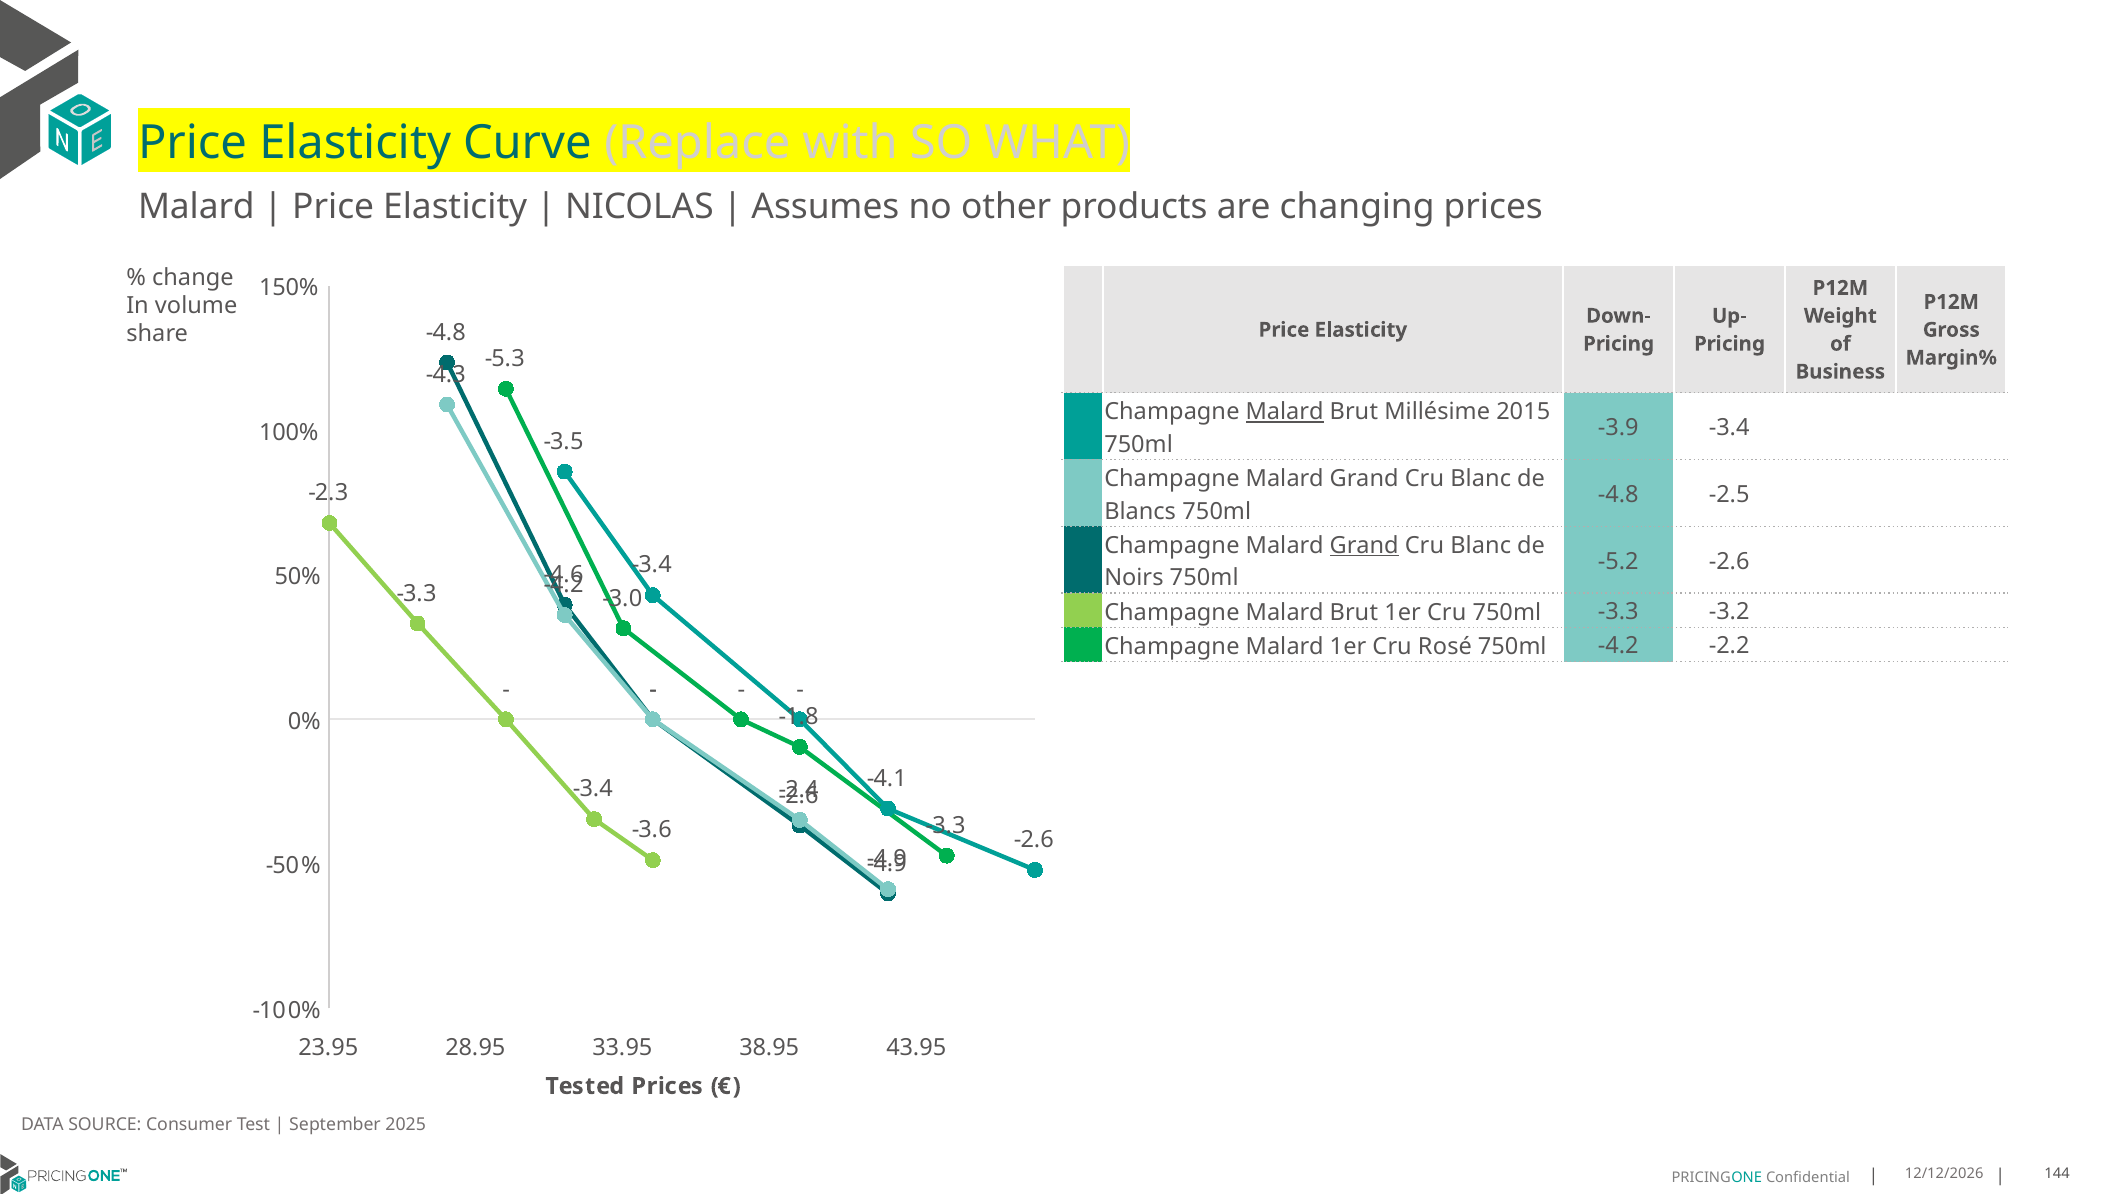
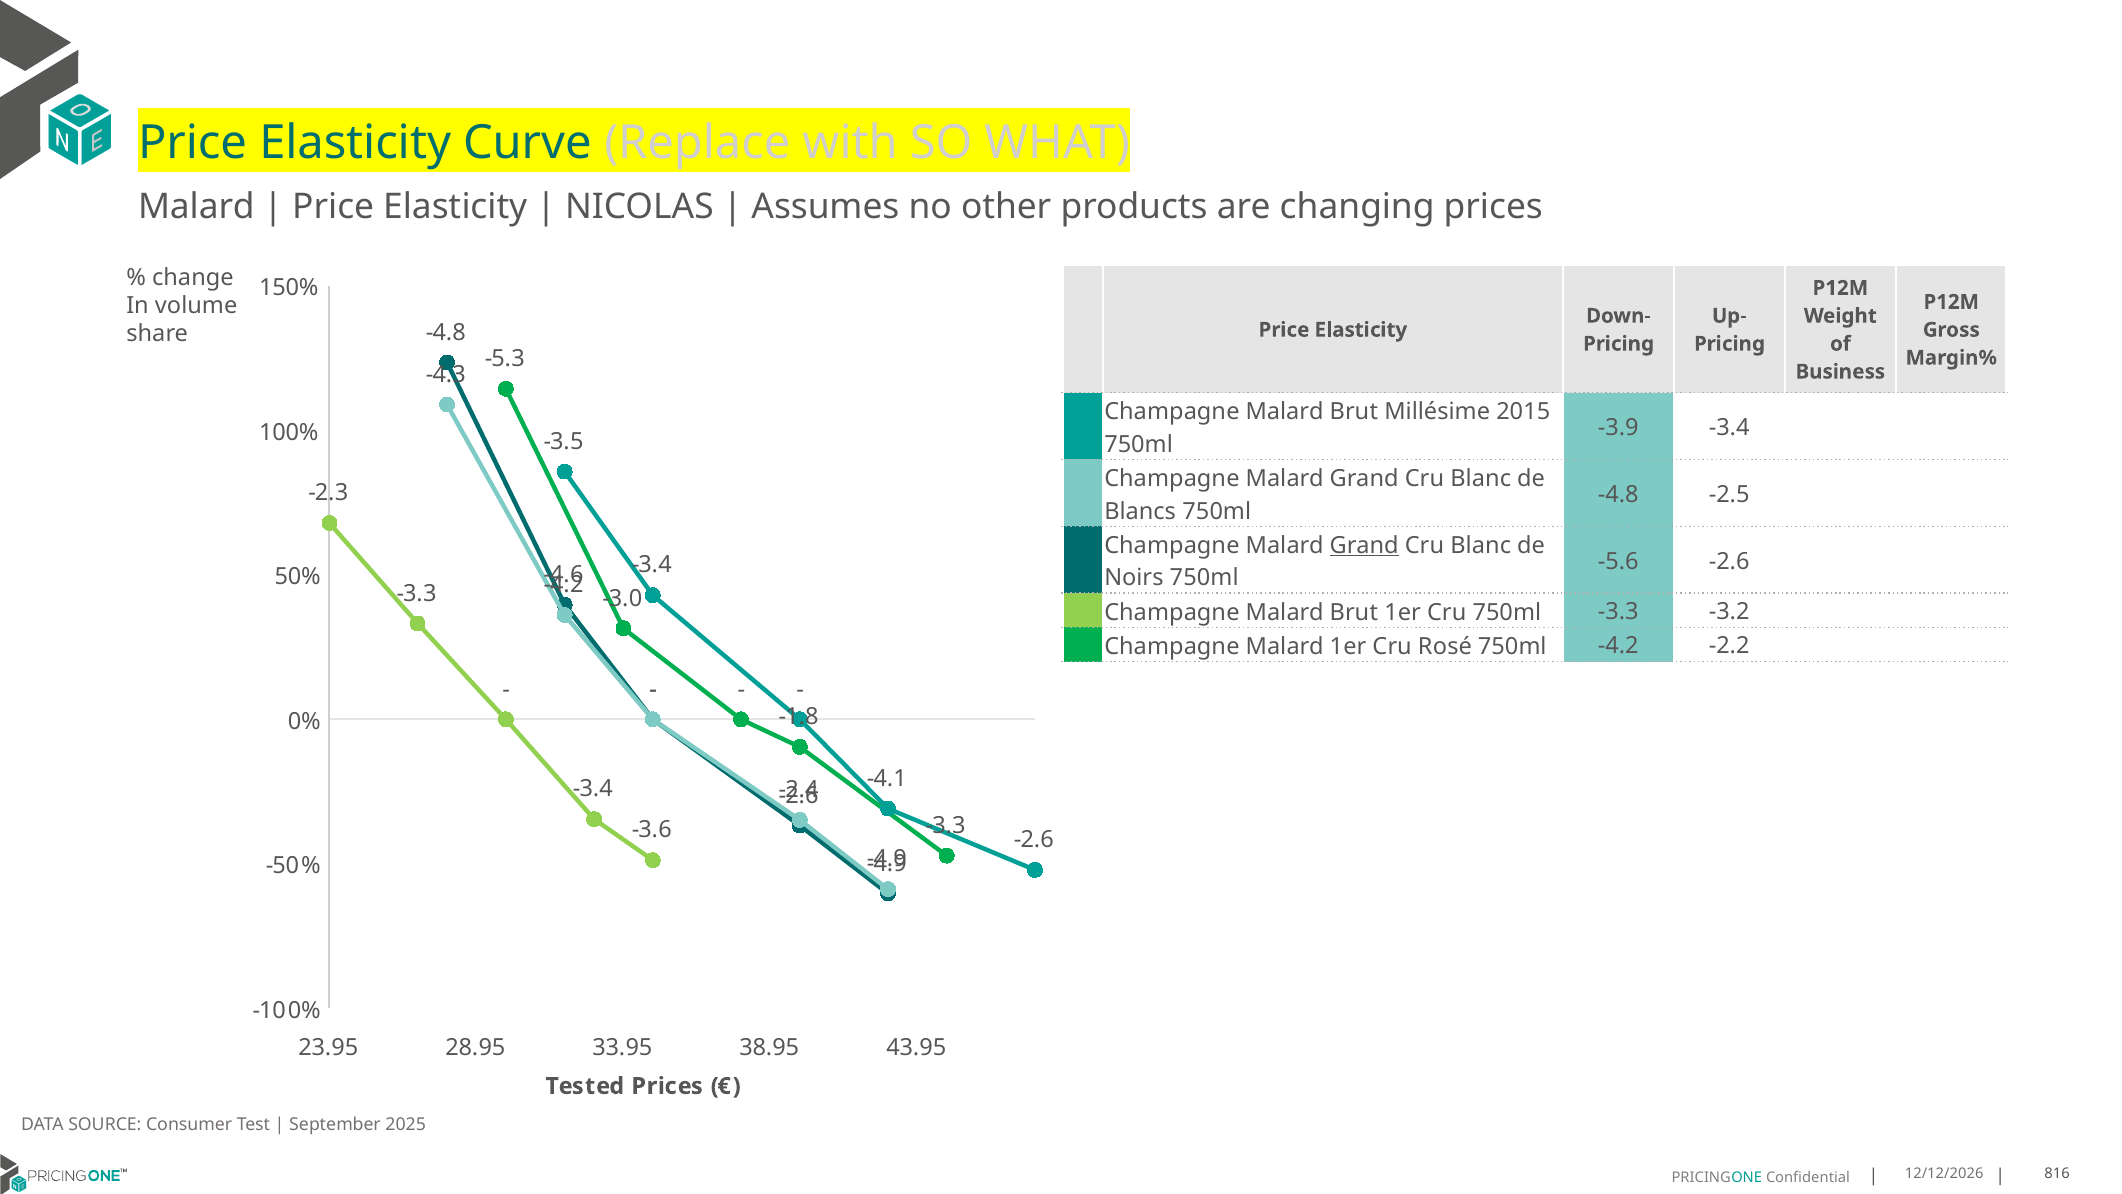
Malard at (1285, 412) underline: present -> none
-5.2: -5.2 -> -5.6
144: 144 -> 816
